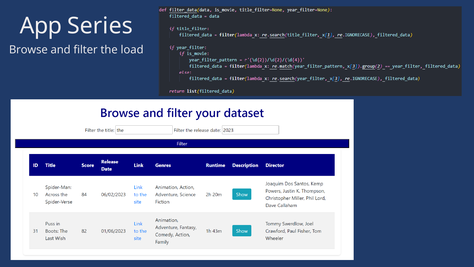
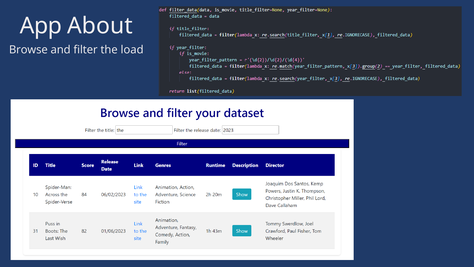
Series: Series -> About
